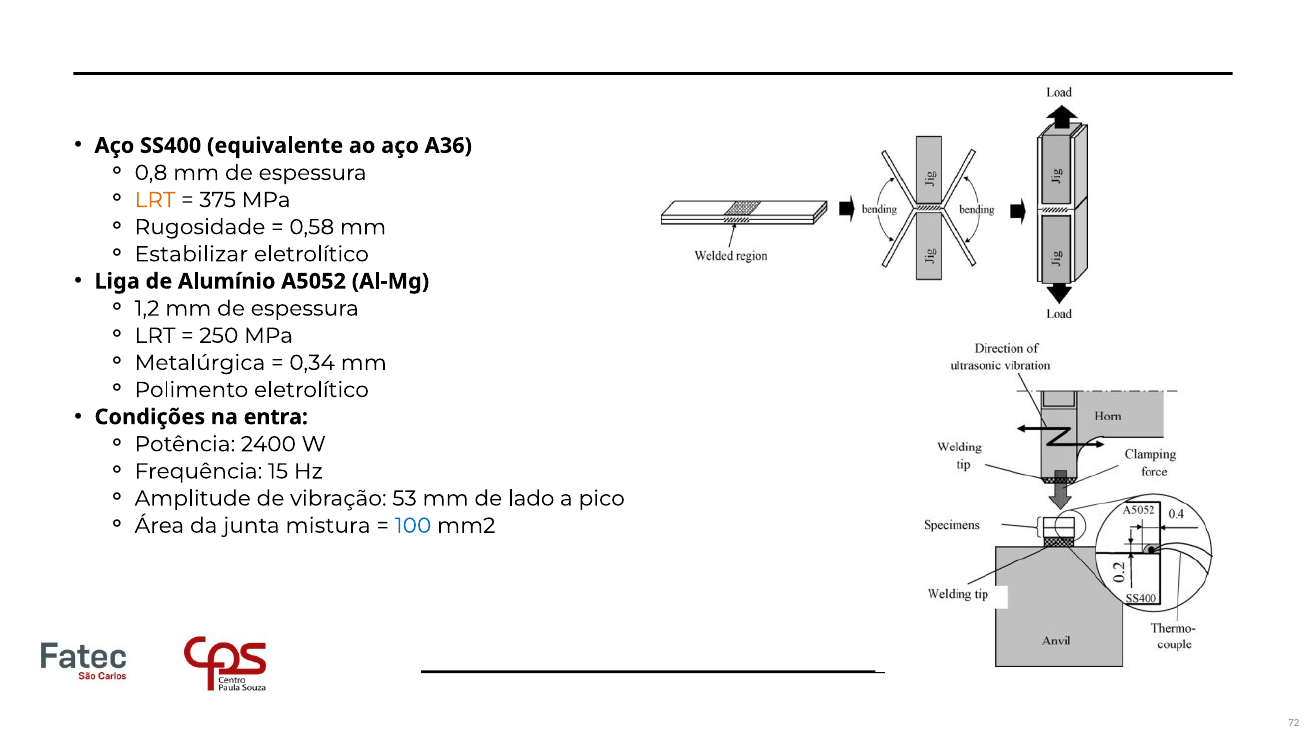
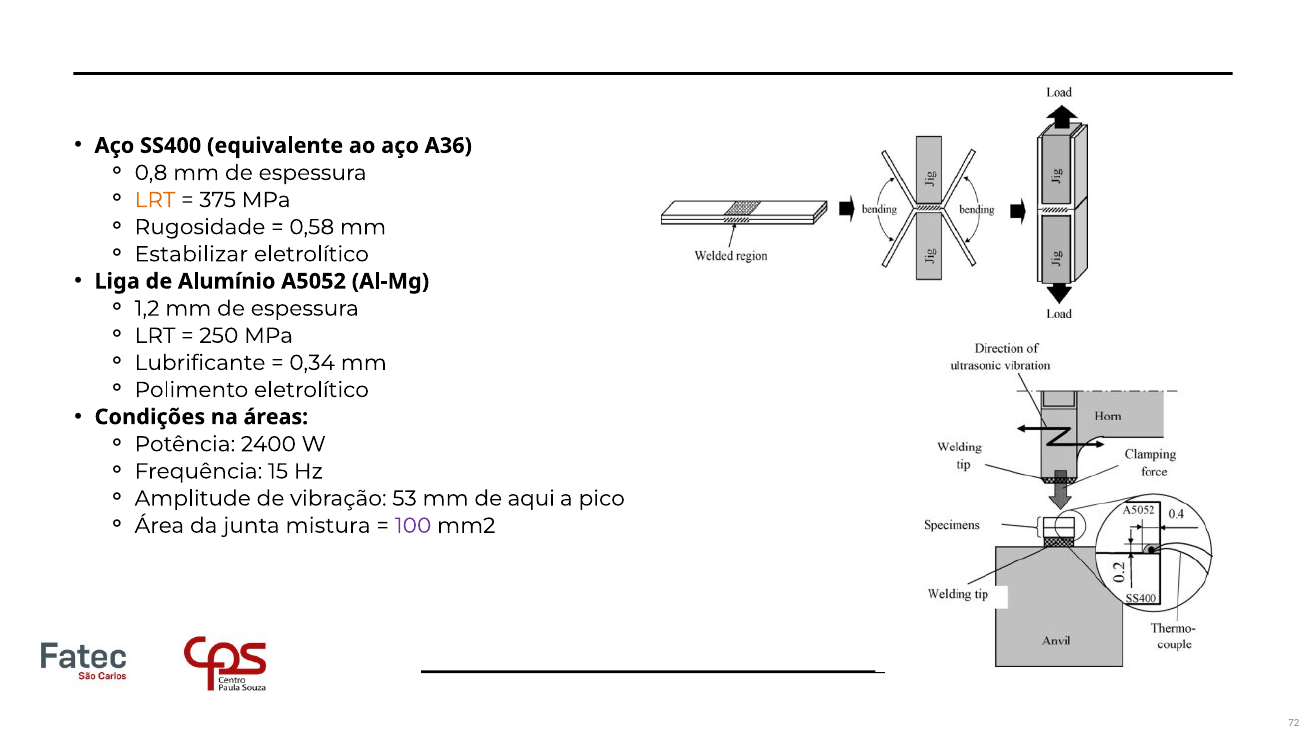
Metalúrgica: Metalúrgica -> Lubrificante
entra: entra -> áreas
lado: lado -> aqui
100 colour: blue -> purple
